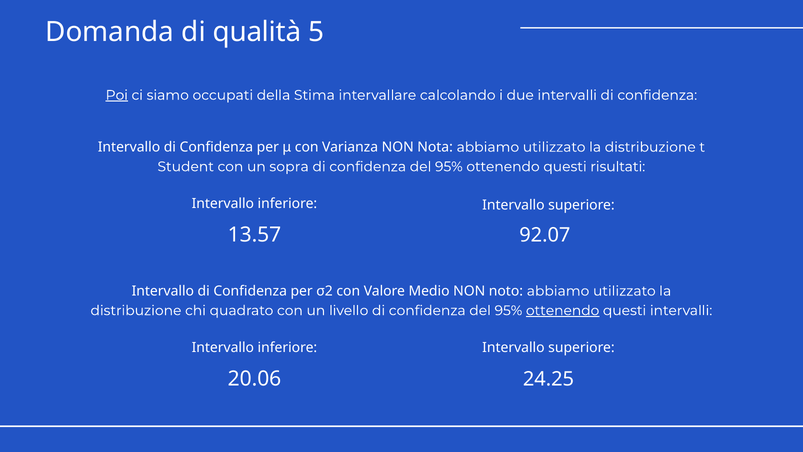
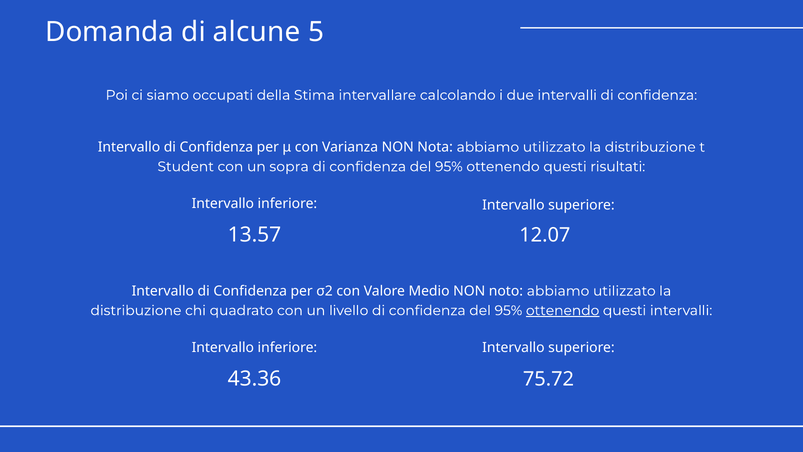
qualità: qualità -> alcune
Poi underline: present -> none
92.07: 92.07 -> 12.07
20.06: 20.06 -> 43.36
24.25: 24.25 -> 75.72
